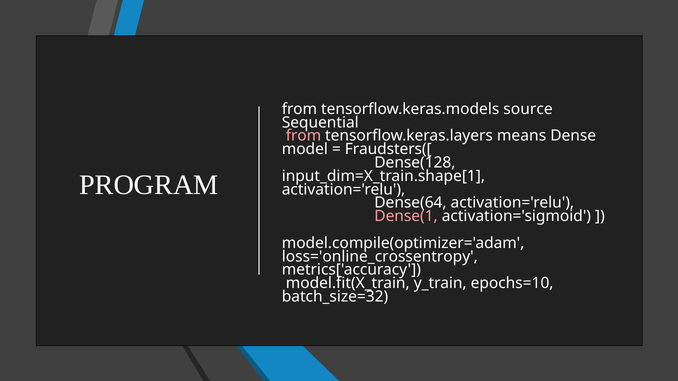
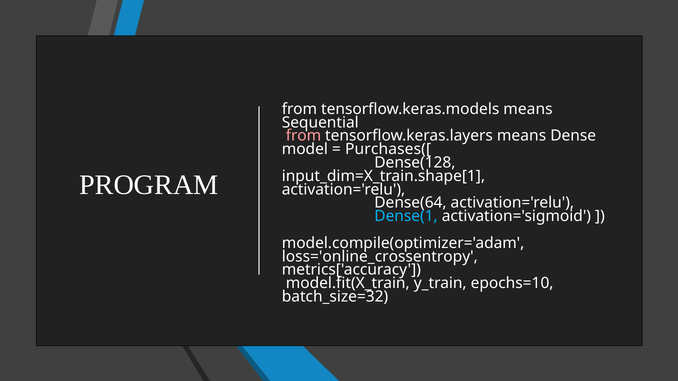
tensorflow.keras.models source: source -> means
Fraudsters([: Fraudsters([ -> Purchases([
Dense(1 colour: pink -> light blue
